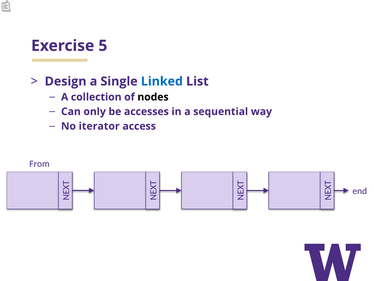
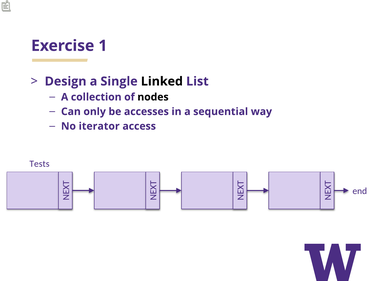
5: 5 -> 1
Linked colour: blue -> black
From: From -> Tests
